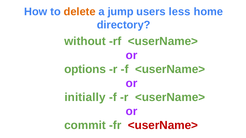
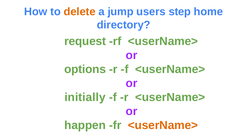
less: less -> step
without: without -> request
commit: commit -> happen
<userName> at (163, 126) colour: red -> orange
